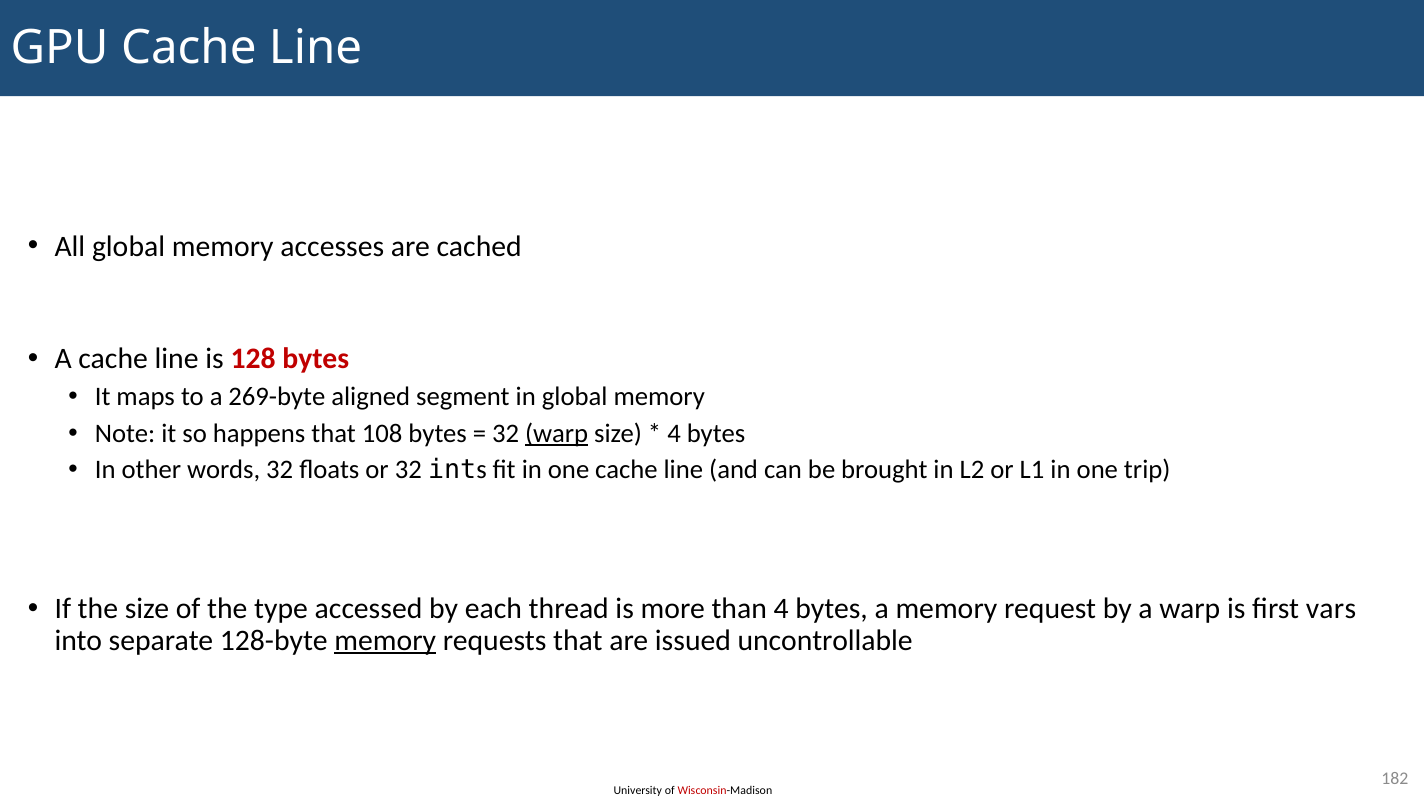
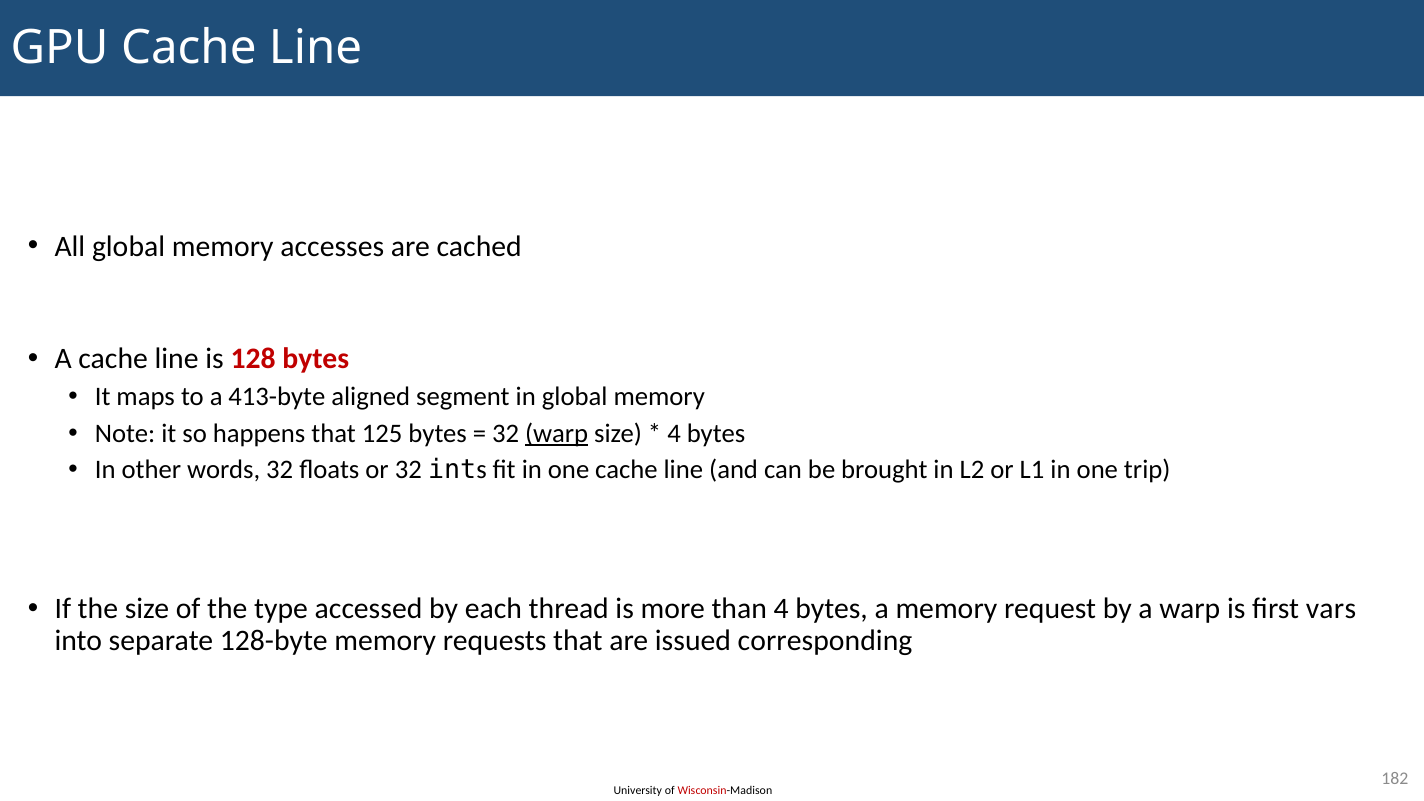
269-byte: 269-byte -> 413-byte
108: 108 -> 125
memory at (385, 641) underline: present -> none
uncontrollable: uncontrollable -> corresponding
